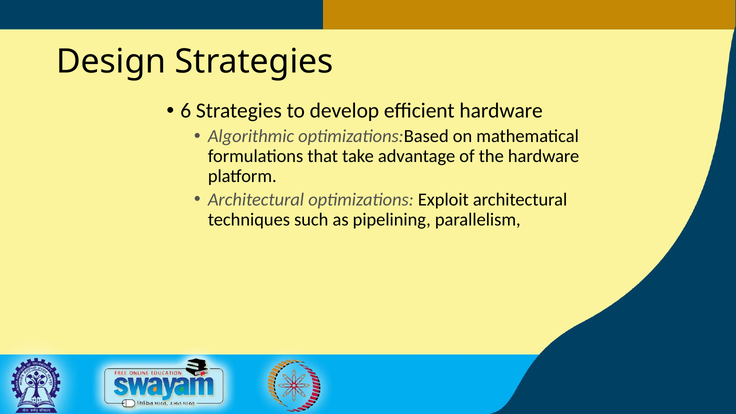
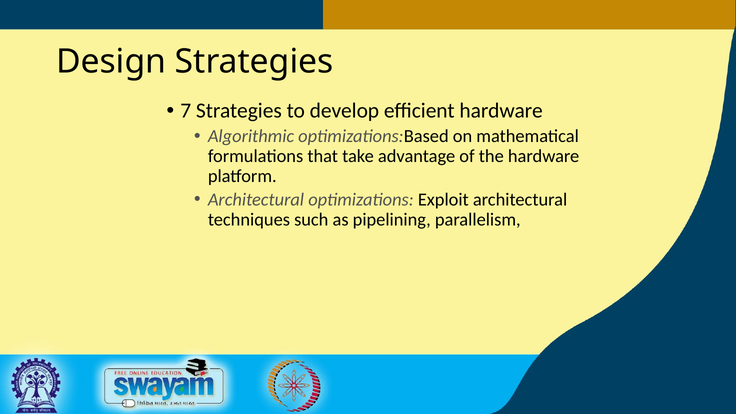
6: 6 -> 7
